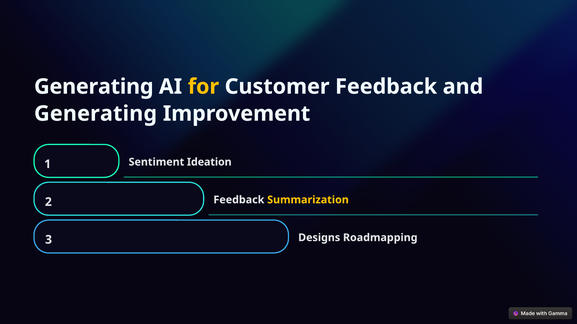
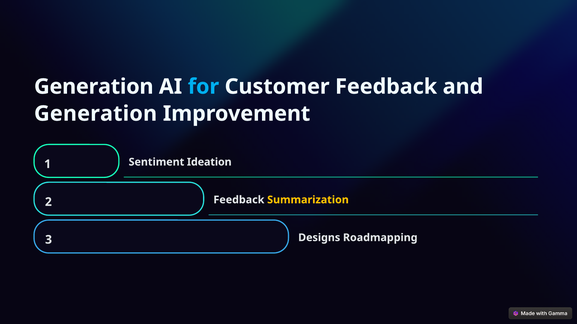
Generating at (94, 87): Generating -> Generation
for colour: yellow -> light blue
Generating at (96, 114): Generating -> Generation
